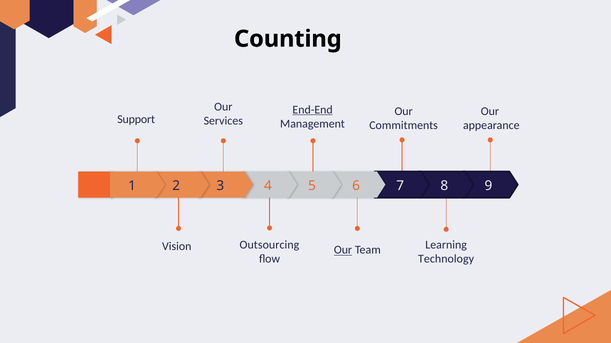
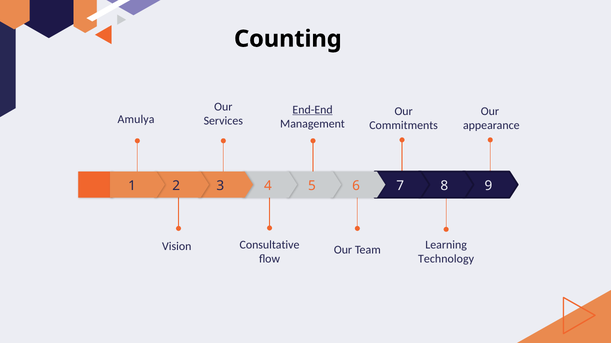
Support: Support -> Amulya
Outsourcing: Outsourcing -> Consultative
Our at (343, 251) underline: present -> none
